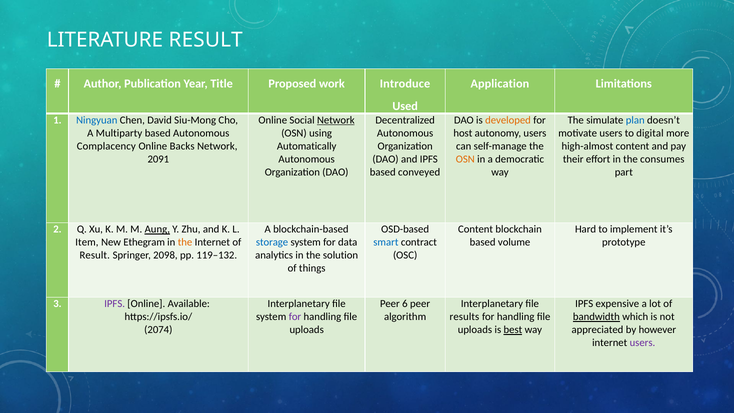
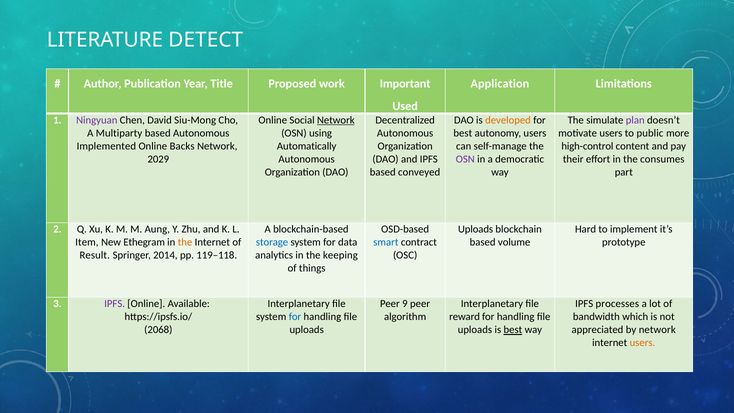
LITERATURE RESULT: RESULT -> DETECT
Introduce: Introduce -> Important
Ningyuan colour: blue -> purple
plan colour: blue -> purple
host at (463, 133): host -> best
digital: digital -> public
Complacency: Complacency -> Implemented
high-almost: high-almost -> high-control
2091: 2091 -> 2029
OSN at (465, 159) colour: orange -> purple
Aung underline: present -> none
Content at (476, 229): Content -> Uploads
2098: 2098 -> 2014
119–132: 119–132 -> 119–118
solution: solution -> keeping
6: 6 -> 9
expensive: expensive -> processes
for at (295, 317) colour: purple -> blue
results: results -> reward
bandwidth underline: present -> none
2074: 2074 -> 2068
by however: however -> network
users at (642, 343) colour: purple -> orange
